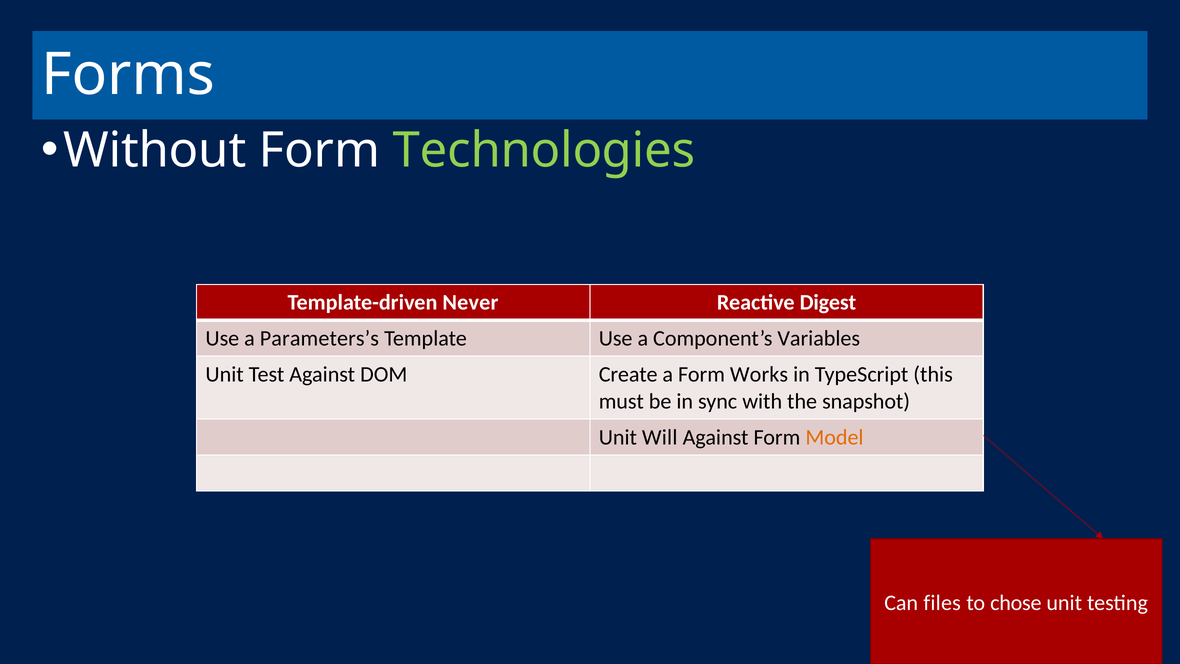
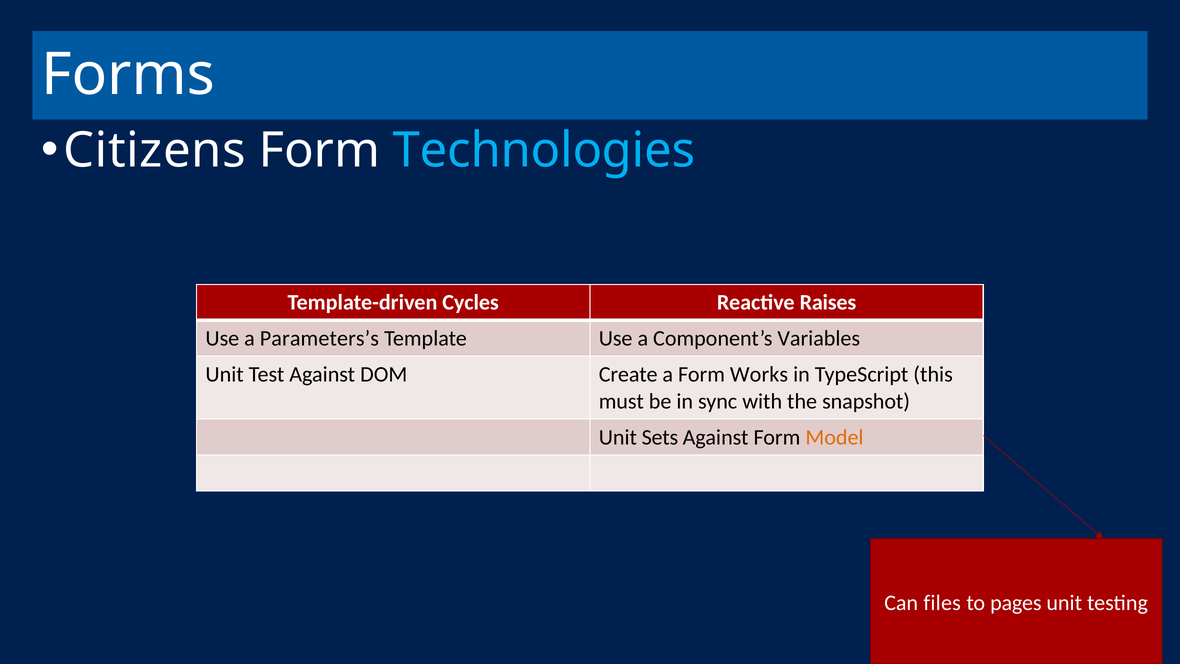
Without: Without -> Citizens
Technologies colour: light green -> light blue
Never: Never -> Cycles
Digest: Digest -> Raises
Will: Will -> Sets
chose: chose -> pages
